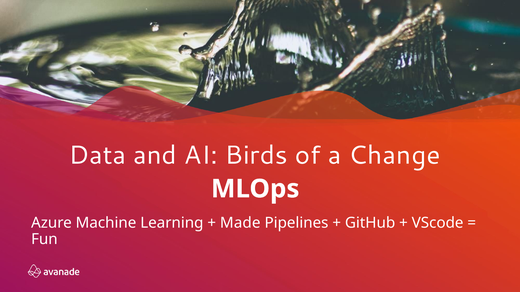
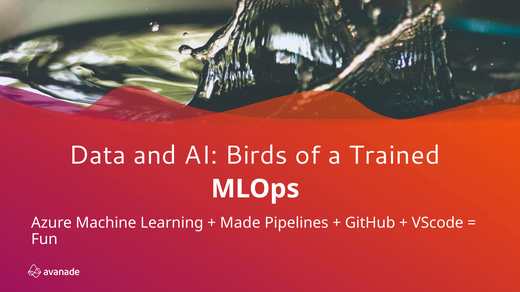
Change: Change -> Trained
